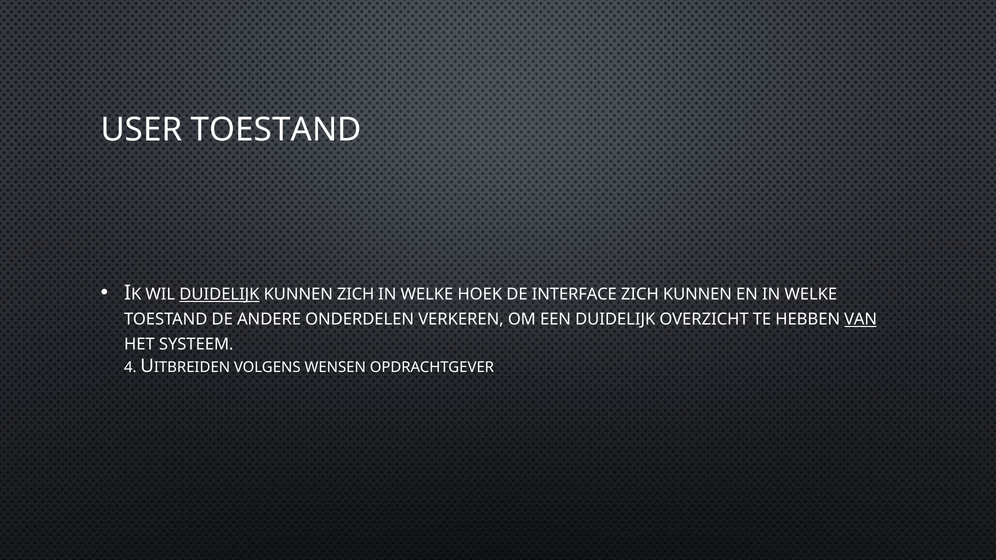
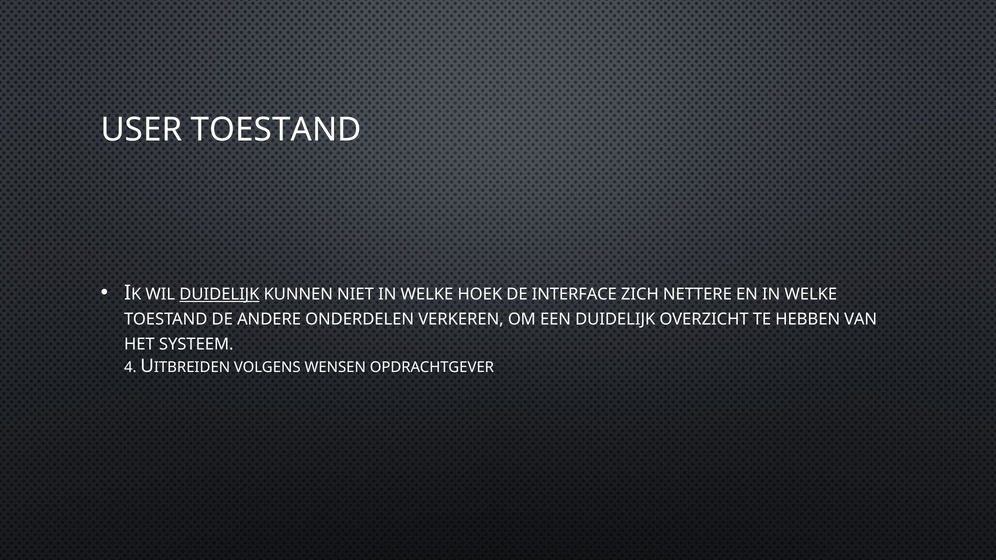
KUNNEN ZICH: ZICH -> NIET
ZICH KUNNEN: KUNNEN -> NETTERE
VAN underline: present -> none
